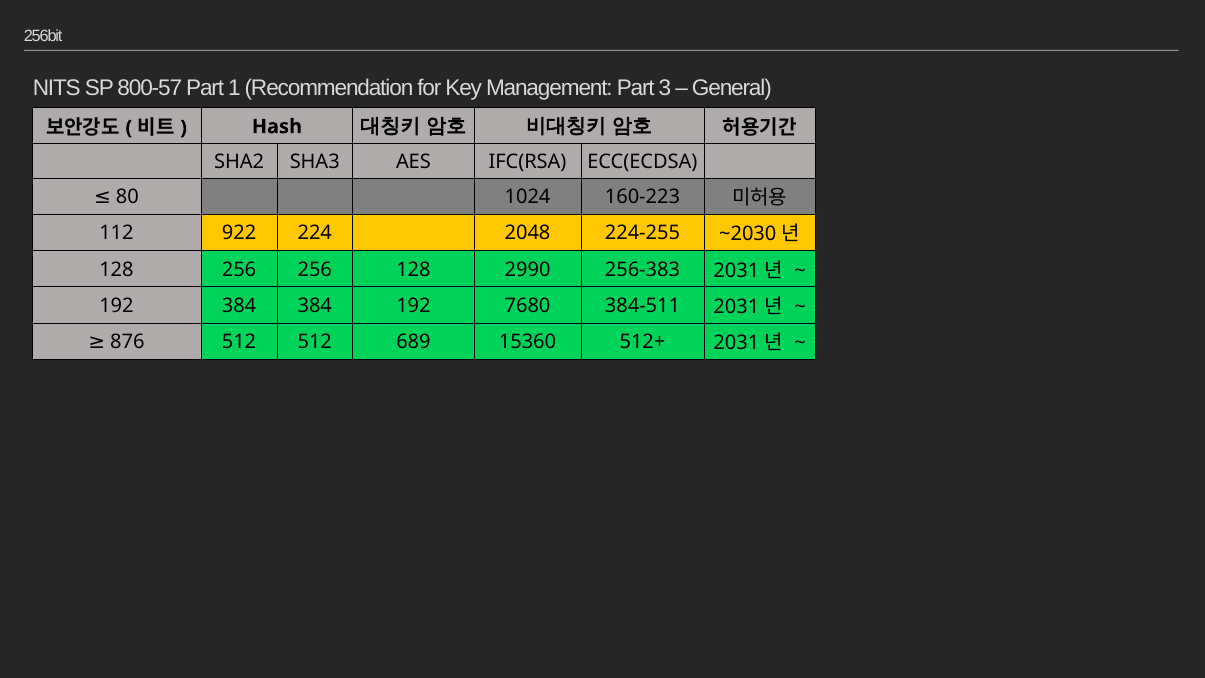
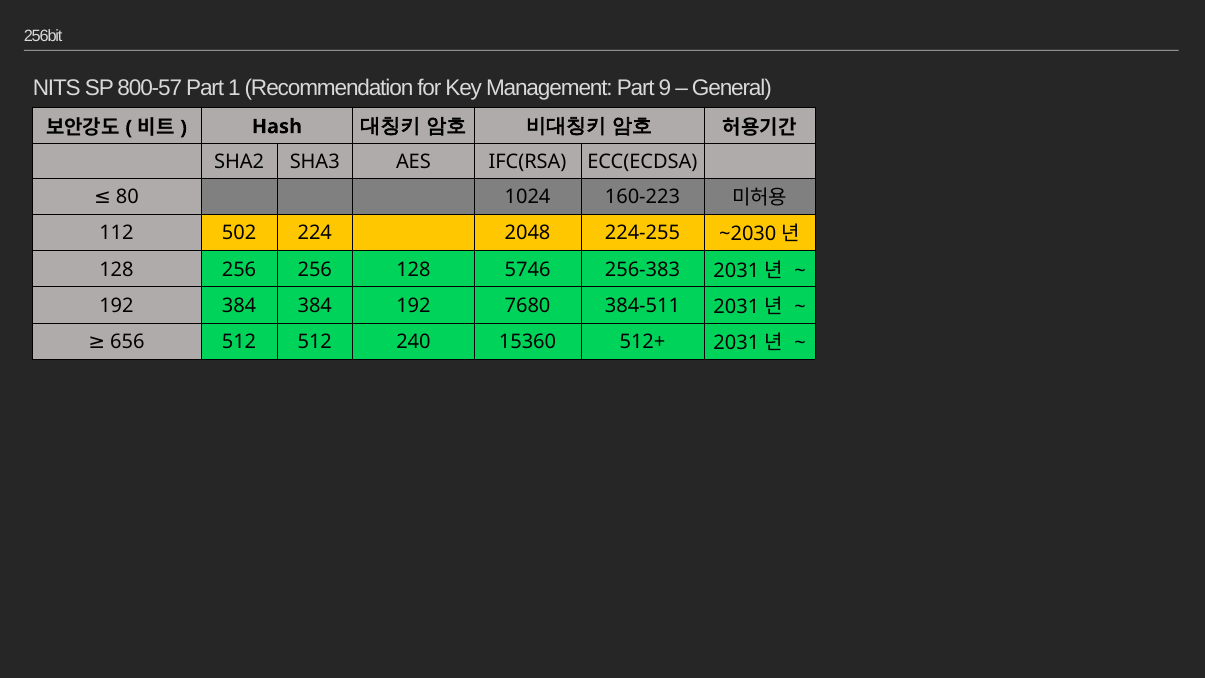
3: 3 -> 9
922: 922 -> 502
2990: 2990 -> 5746
876: 876 -> 656
689: 689 -> 240
